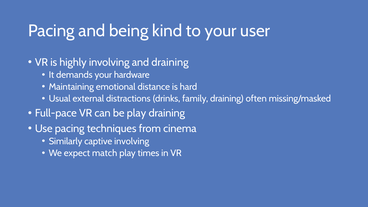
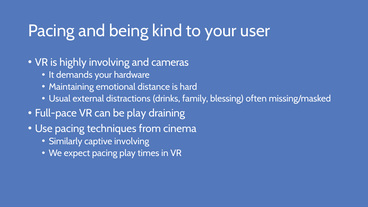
and draining: draining -> cameras
family draining: draining -> blessing
expect match: match -> pacing
